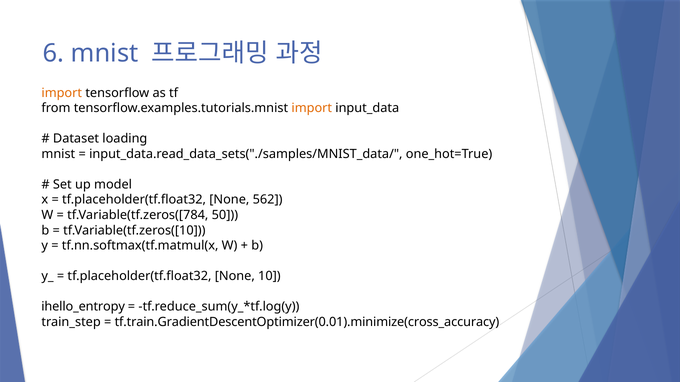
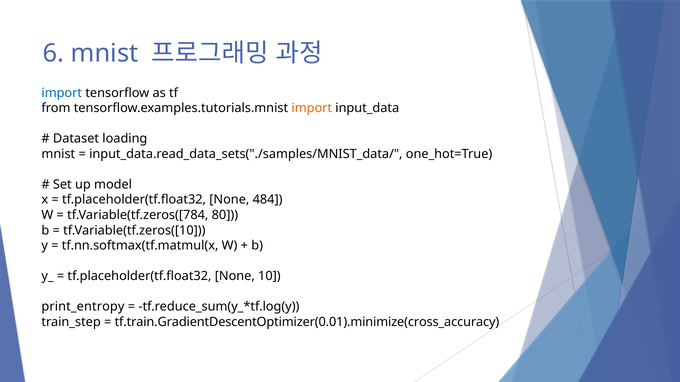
import at (62, 93) colour: orange -> blue
562: 562 -> 484
50: 50 -> 80
ihello_entropy: ihello_entropy -> print_entropy
